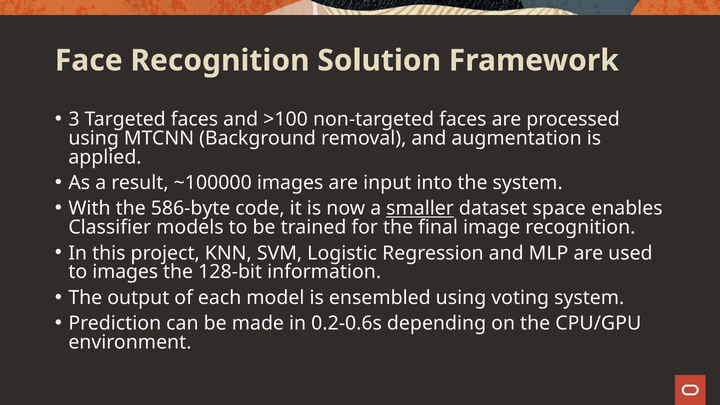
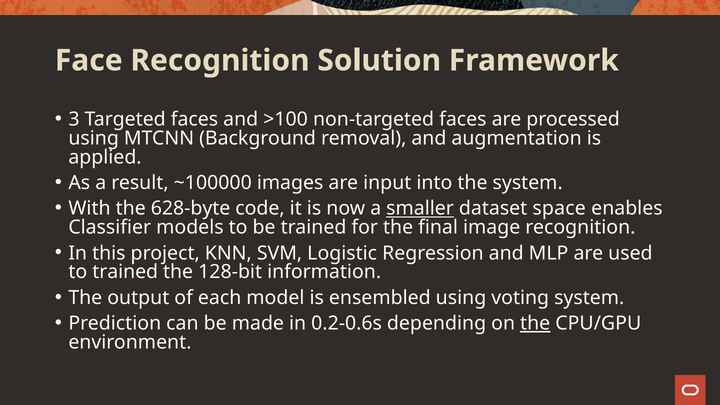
586-byte: 586-byte -> 628-byte
to images: images -> trained
the at (535, 323) underline: none -> present
